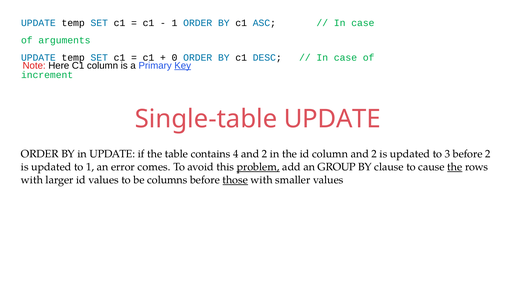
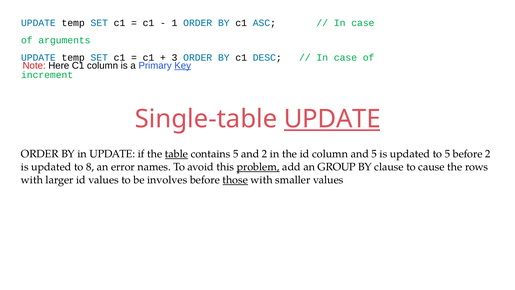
0: 0 -> 3
UPDATE at (332, 119) underline: none -> present
table underline: none -> present
contains 4: 4 -> 5
column and 2: 2 -> 5
to 3: 3 -> 5
to 1: 1 -> 8
comes: comes -> names
the at (455, 167) underline: present -> none
columns: columns -> involves
